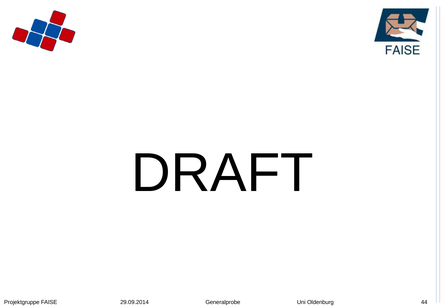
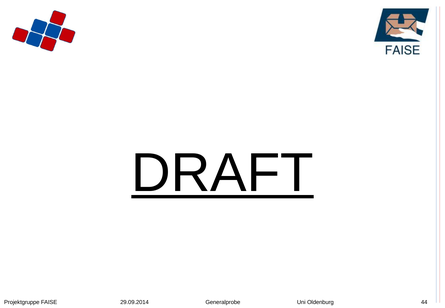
DRAFT underline: none -> present
